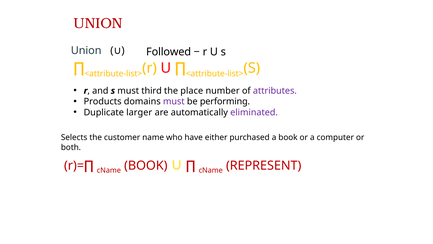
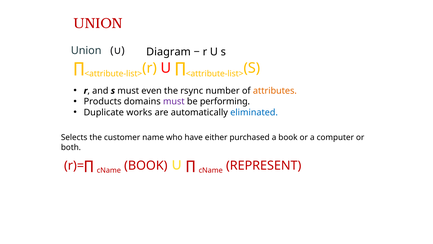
Followed: Followed -> Diagram
third: third -> even
place: place -> rsync
attributes colour: purple -> orange
larger: larger -> works
eliminated colour: purple -> blue
